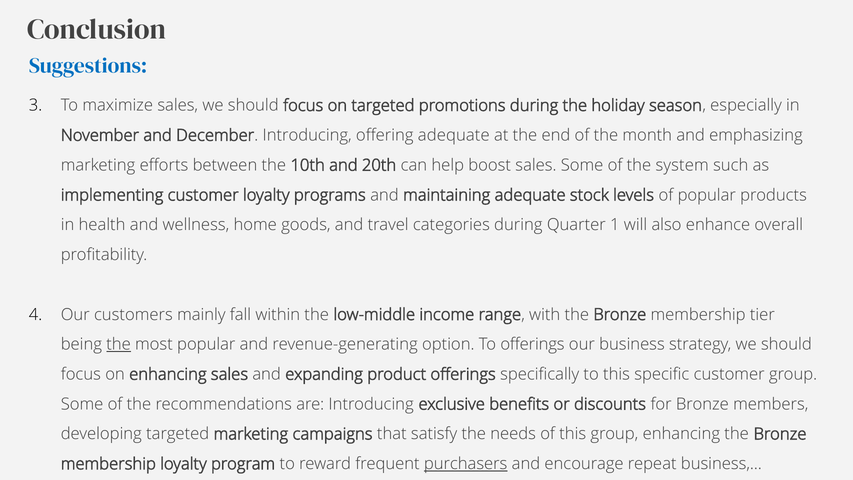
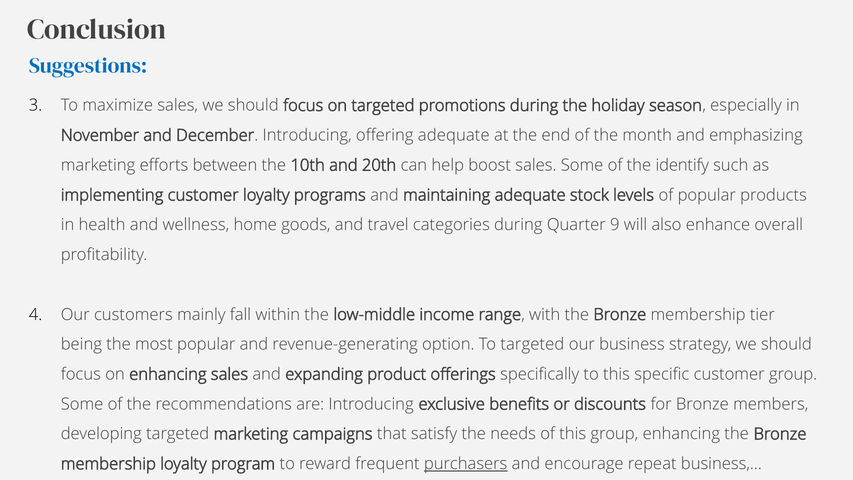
system: system -> identify
1: 1 -> 9
the at (119, 344) underline: present -> none
To offerings: offerings -> targeted
